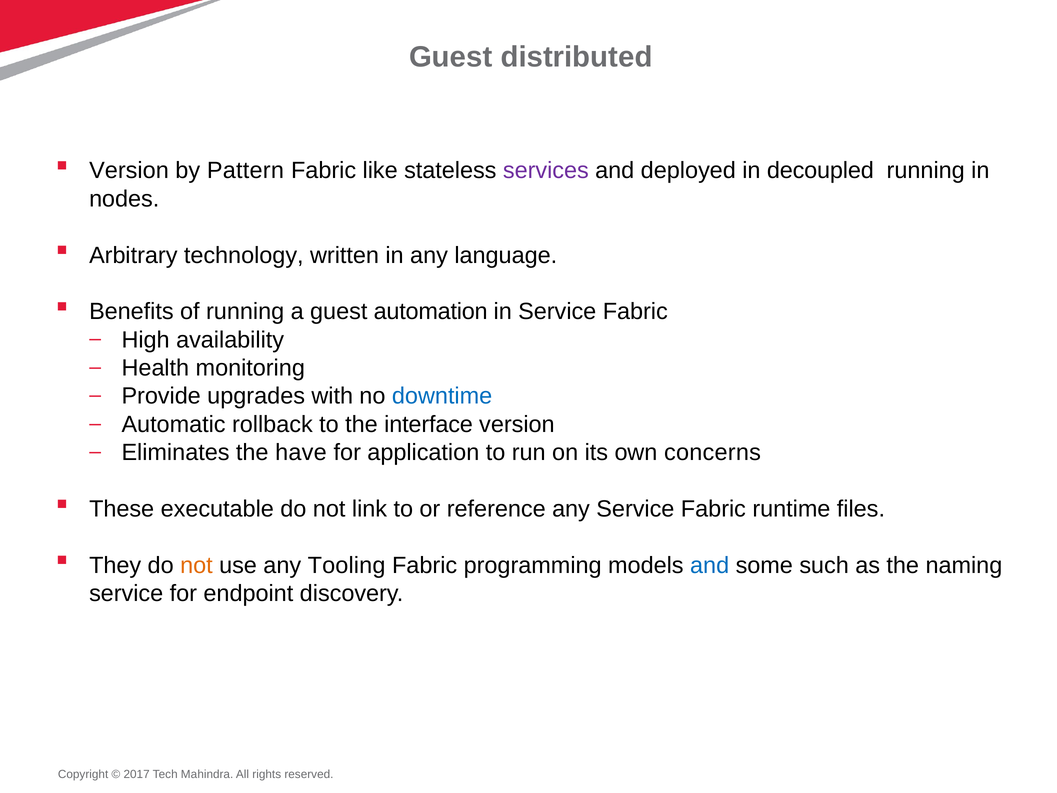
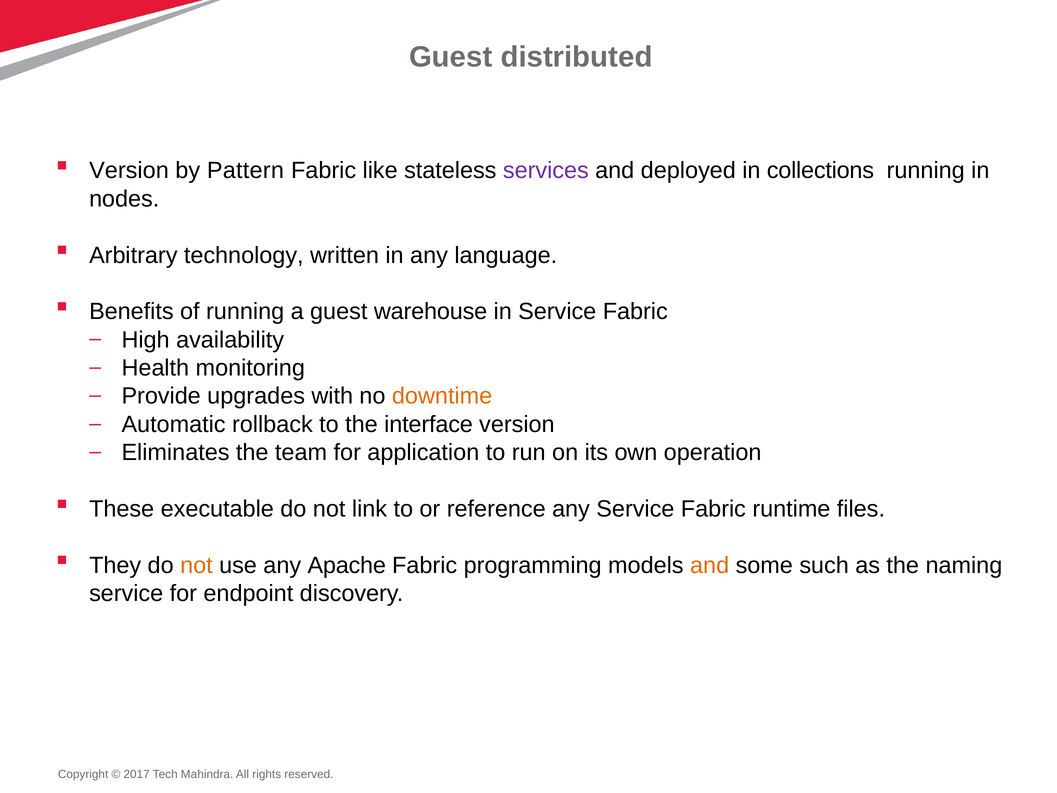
decoupled: decoupled -> collections
automation: automation -> warehouse
downtime colour: blue -> orange
have: have -> team
concerns: concerns -> operation
Tooling: Tooling -> Apache
and at (710, 565) colour: blue -> orange
